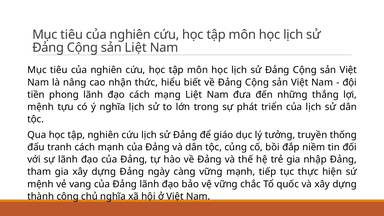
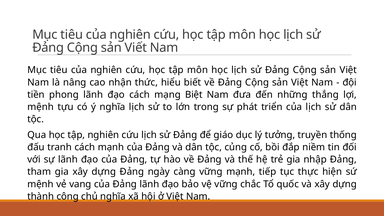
sản Liệt: Liệt -> Viết
mạng Liệt: Liệt -> Biệt
